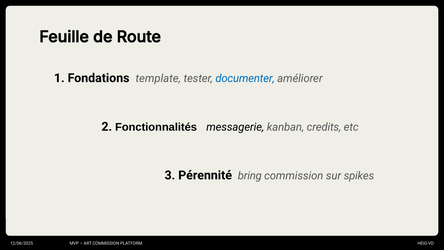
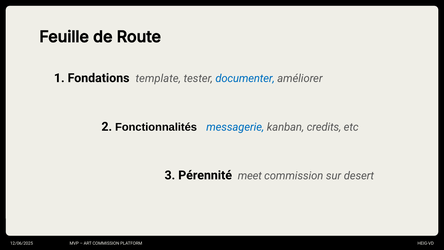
messagerie colour: black -> blue
bring: bring -> meet
spikes: spikes -> desert
